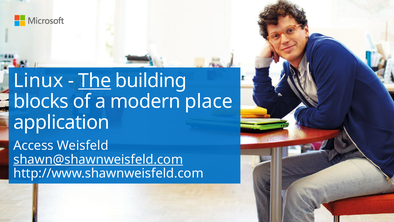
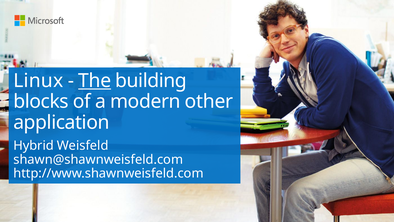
place: place -> other
Access: Access -> Hybrid
shawn@shawnweisfeld.com underline: present -> none
